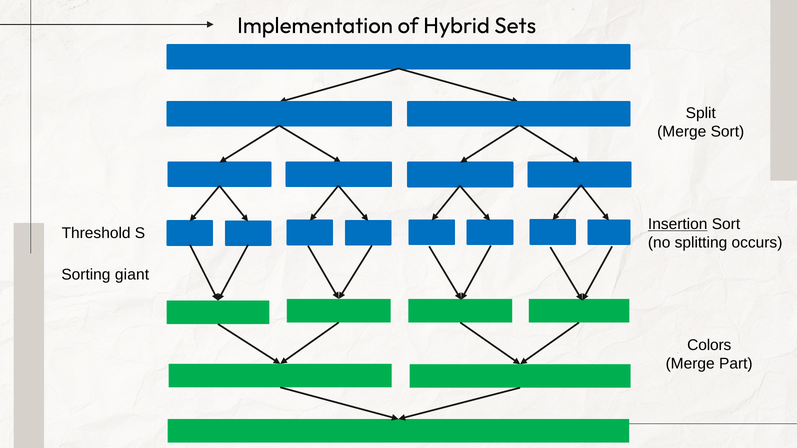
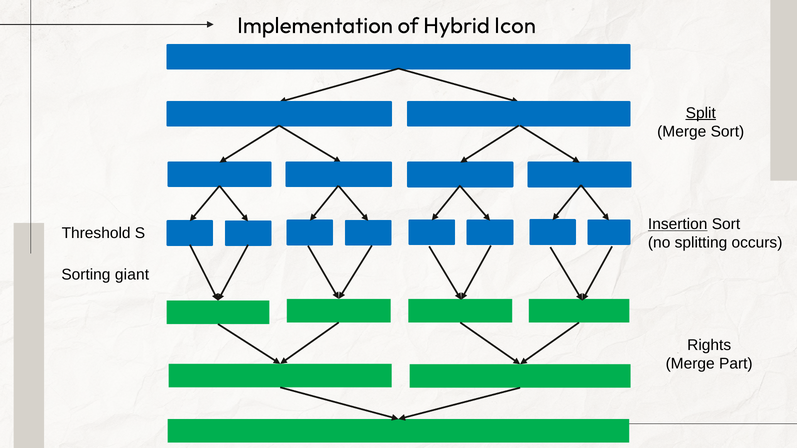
Sets: Sets -> Icon
Split underline: none -> present
Colors: Colors -> Rights
